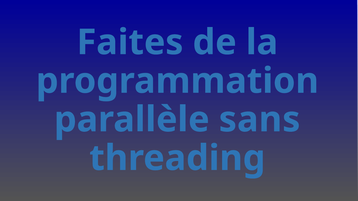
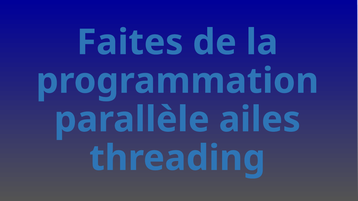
sans: sans -> ailes
